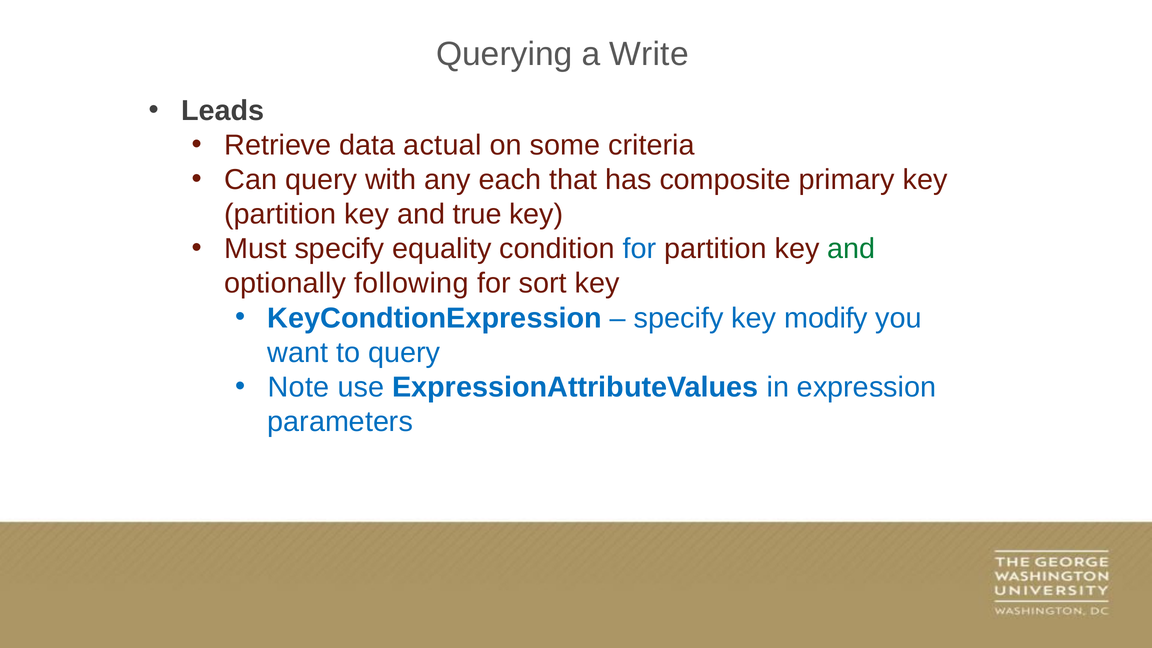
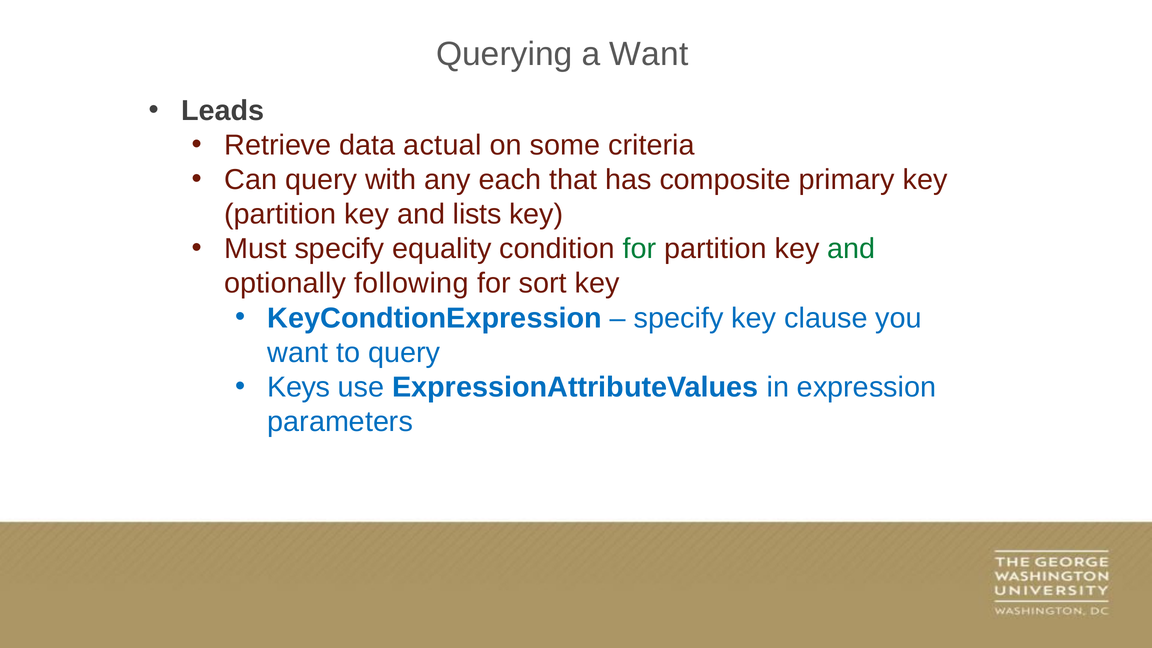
a Write: Write -> Want
true: true -> lists
for at (640, 249) colour: blue -> green
modify: modify -> clause
Note: Note -> Keys
